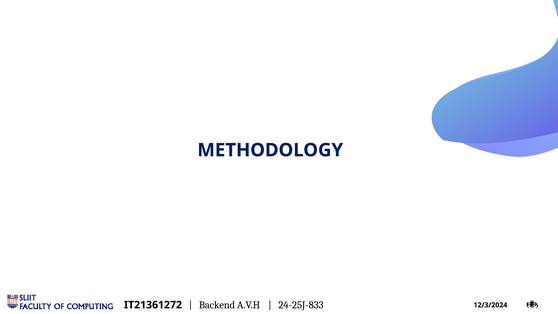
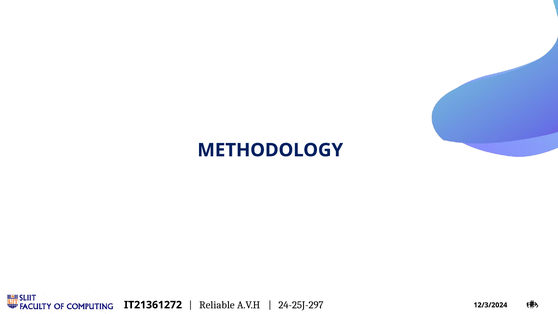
Backend: Backend -> Reliable
24-25J-833: 24-25J-833 -> 24-25J-297
